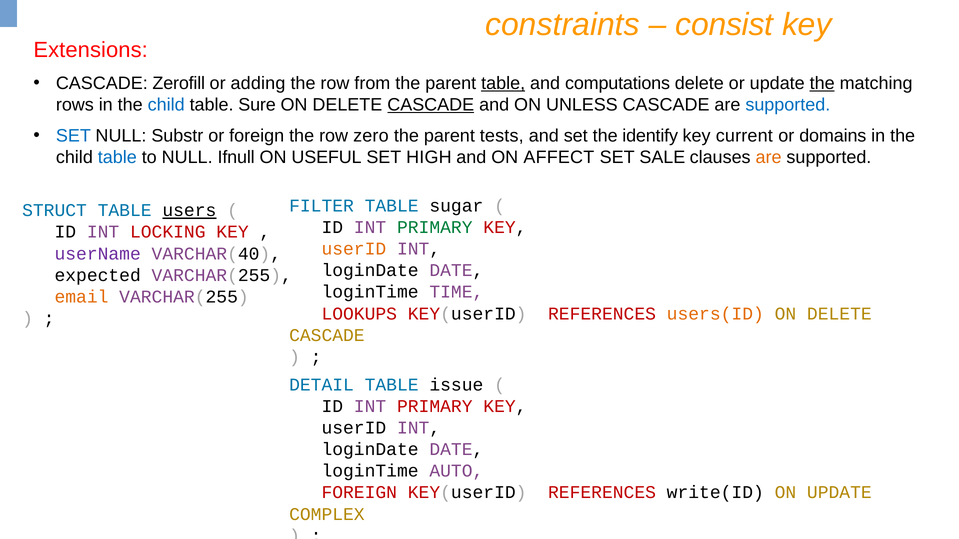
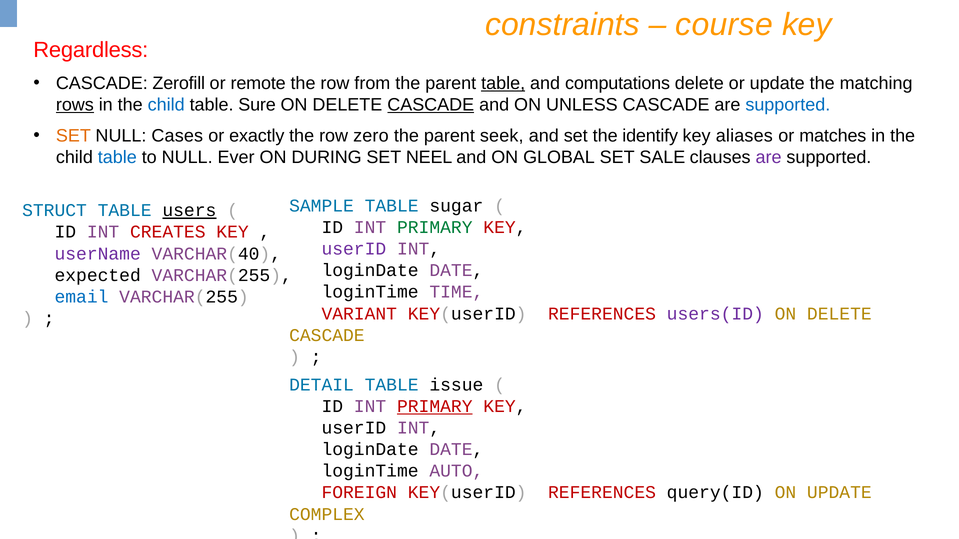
consist: consist -> course
Extensions: Extensions -> Regardless
adding: adding -> remote
the at (822, 83) underline: present -> none
rows underline: none -> present
SET at (73, 136) colour: blue -> orange
Substr: Substr -> Cases
or foreign: foreign -> exactly
tests: tests -> seek
current: current -> aliases
domains: domains -> matches
Ifnull: Ifnull -> Ever
USEFUL: USEFUL -> DURING
HIGH: HIGH -> NEEL
AFFECT: AFFECT -> GLOBAL
are at (769, 158) colour: orange -> purple
FILTER: FILTER -> SAMPLE
LOCKING: LOCKING -> CREATES
userID at (354, 249) colour: orange -> purple
email colour: orange -> blue
LOOKUPS: LOOKUPS -> VARIANT
users(ID colour: orange -> purple
PRIMARY at (435, 407) underline: none -> present
write(ID: write(ID -> query(ID
